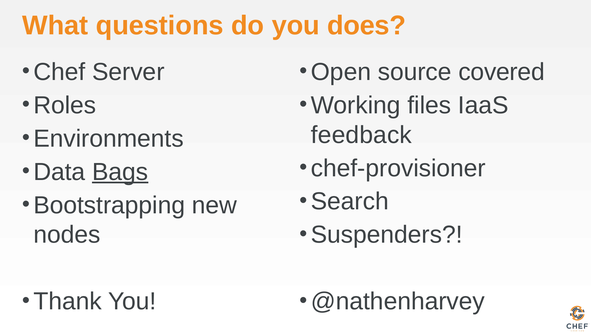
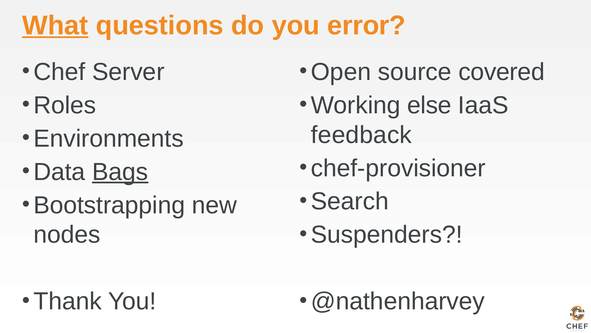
What underline: none -> present
does: does -> error
files: files -> else
